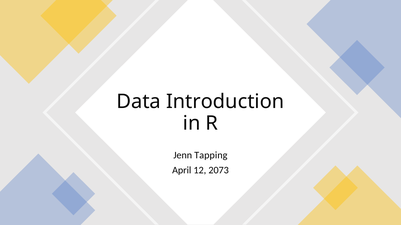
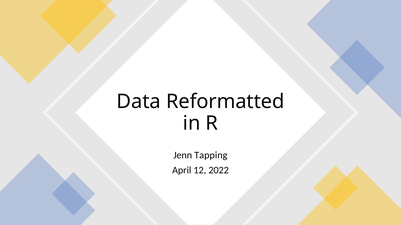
Introduction: Introduction -> Reformatted
2073: 2073 -> 2022
